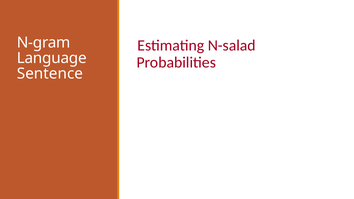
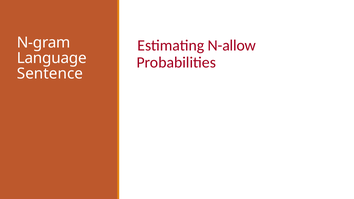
N-salad: N-salad -> N-allow
